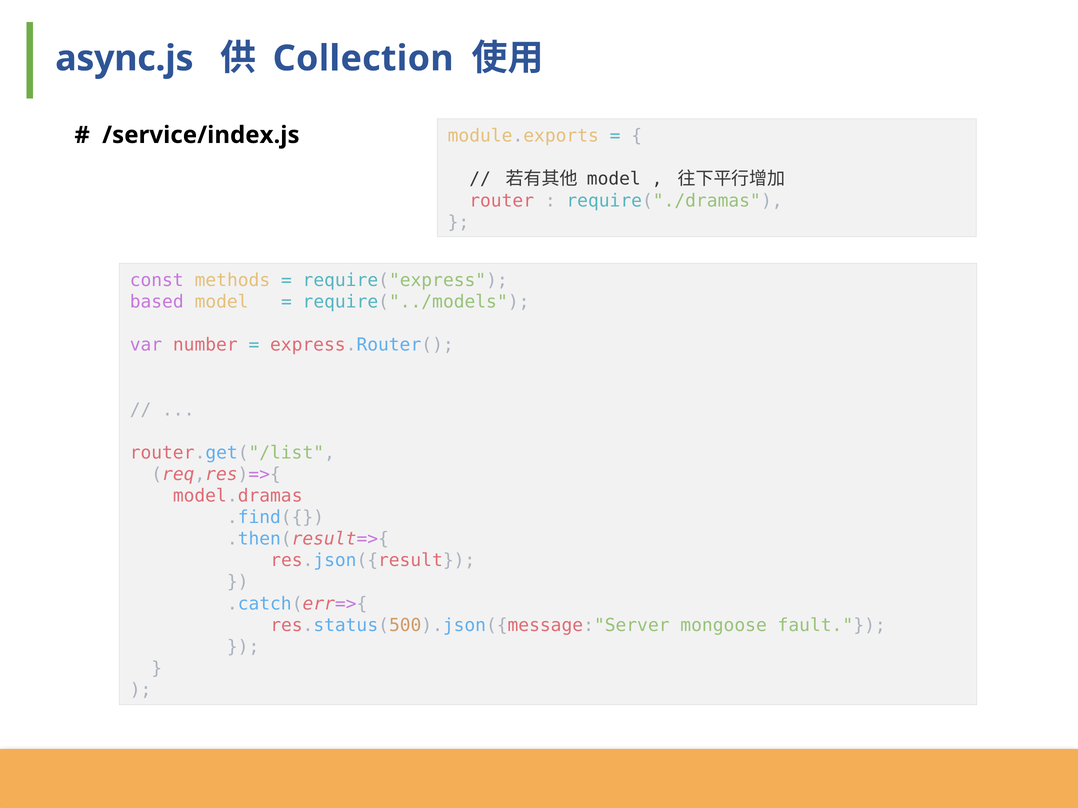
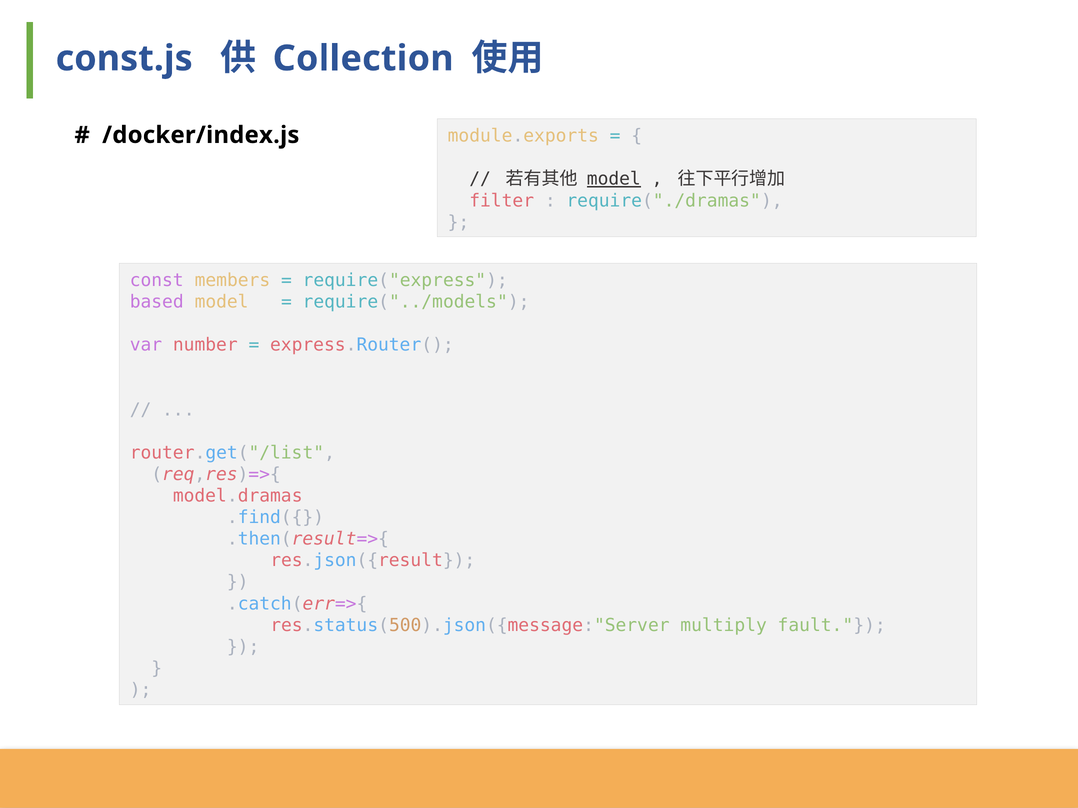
async.js: async.js -> const.js
/service/index.js: /service/index.js -> /docker/index.js
model at (614, 179) underline: none -> present
router: router -> filter
methods: methods -> members
mongoose: mongoose -> multiply
